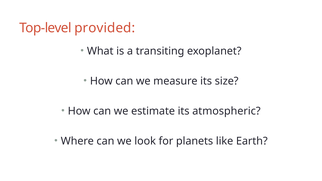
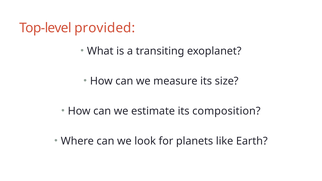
atmospheric: atmospheric -> composition
